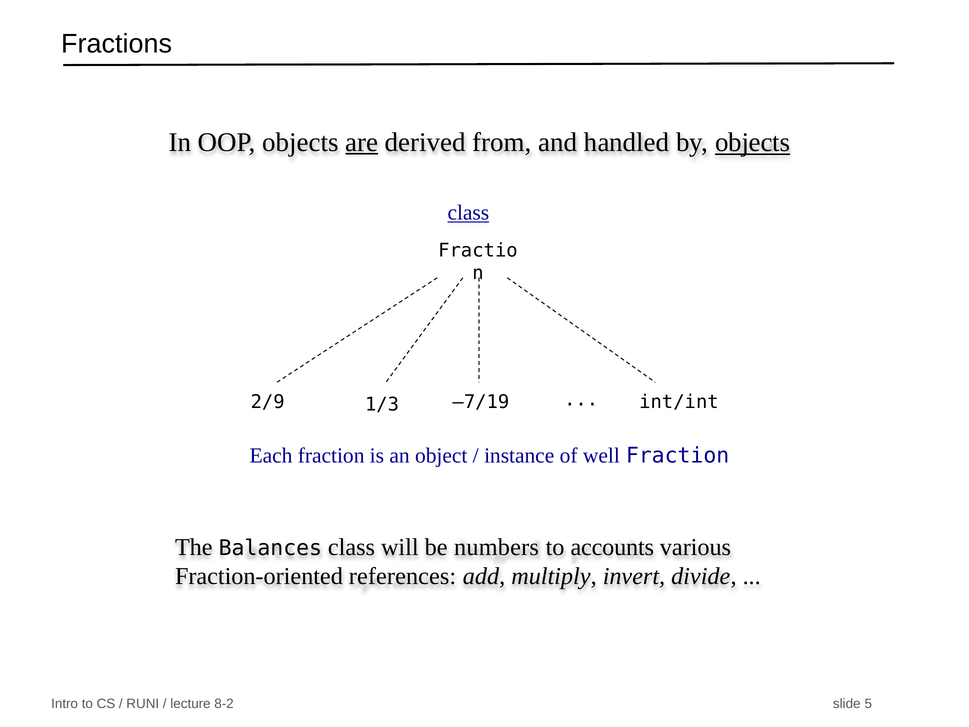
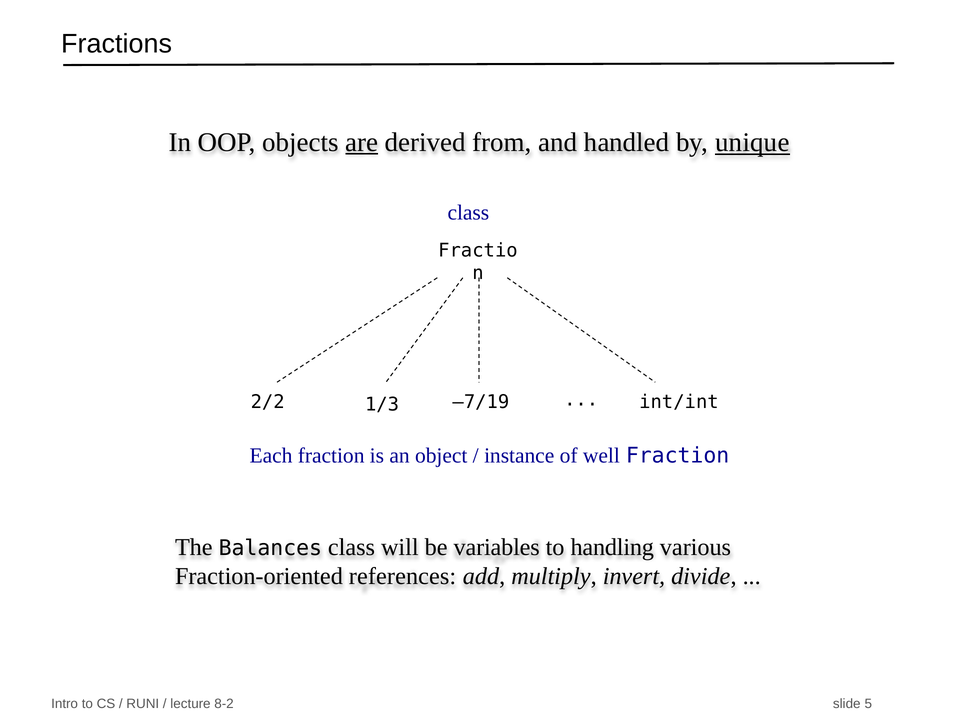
by objects: objects -> unique
class at (468, 213) underline: present -> none
2/9: 2/9 -> 2/2
numbers: numbers -> variables
accounts: accounts -> handling
